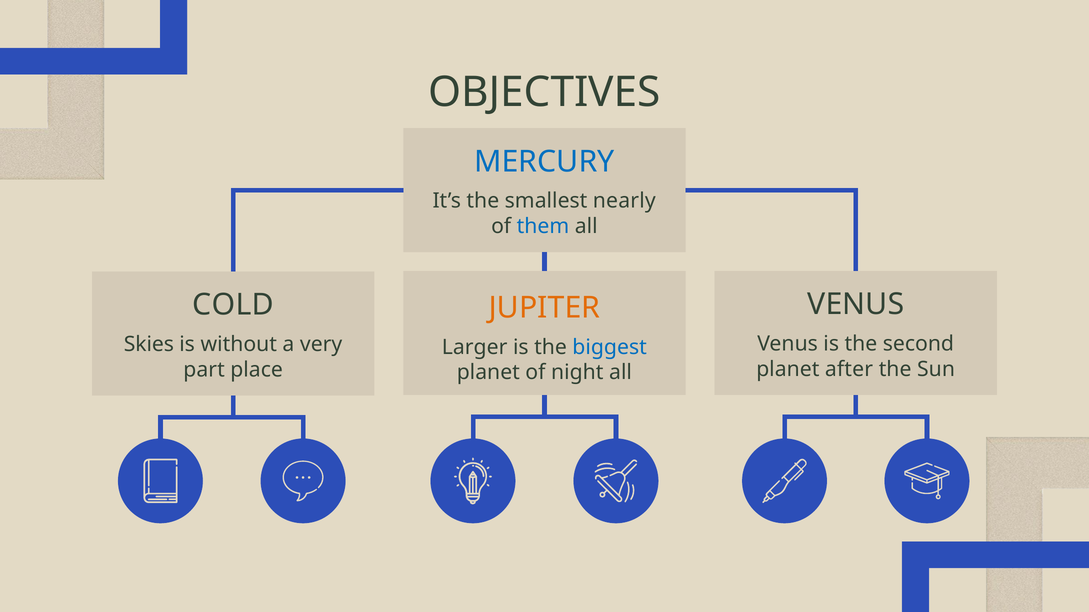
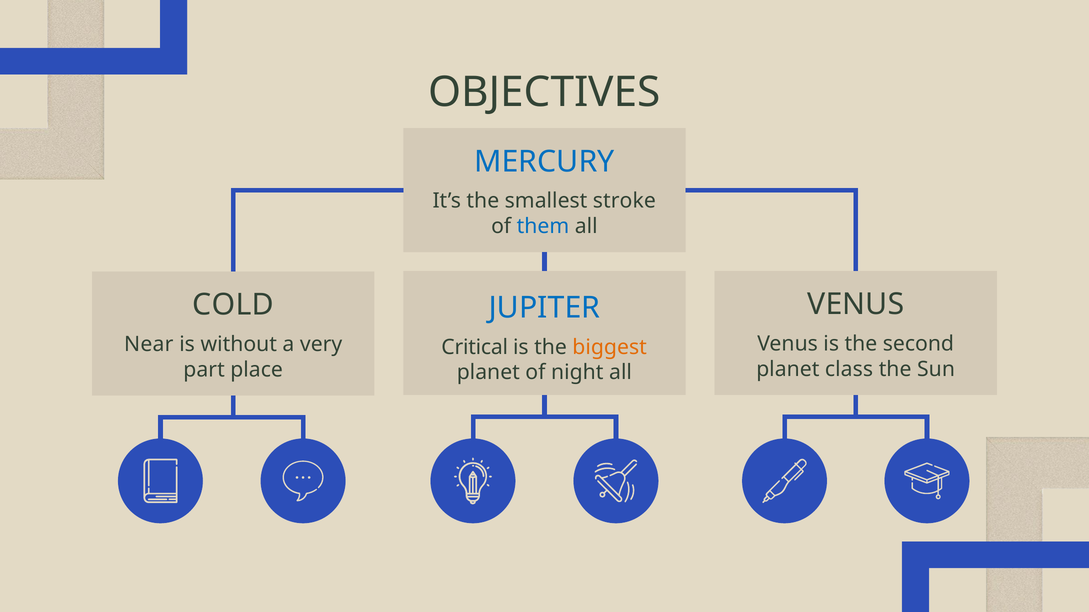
nearly: nearly -> stroke
JUPITER colour: orange -> blue
Skies: Skies -> Near
Larger: Larger -> Critical
biggest colour: blue -> orange
after: after -> class
